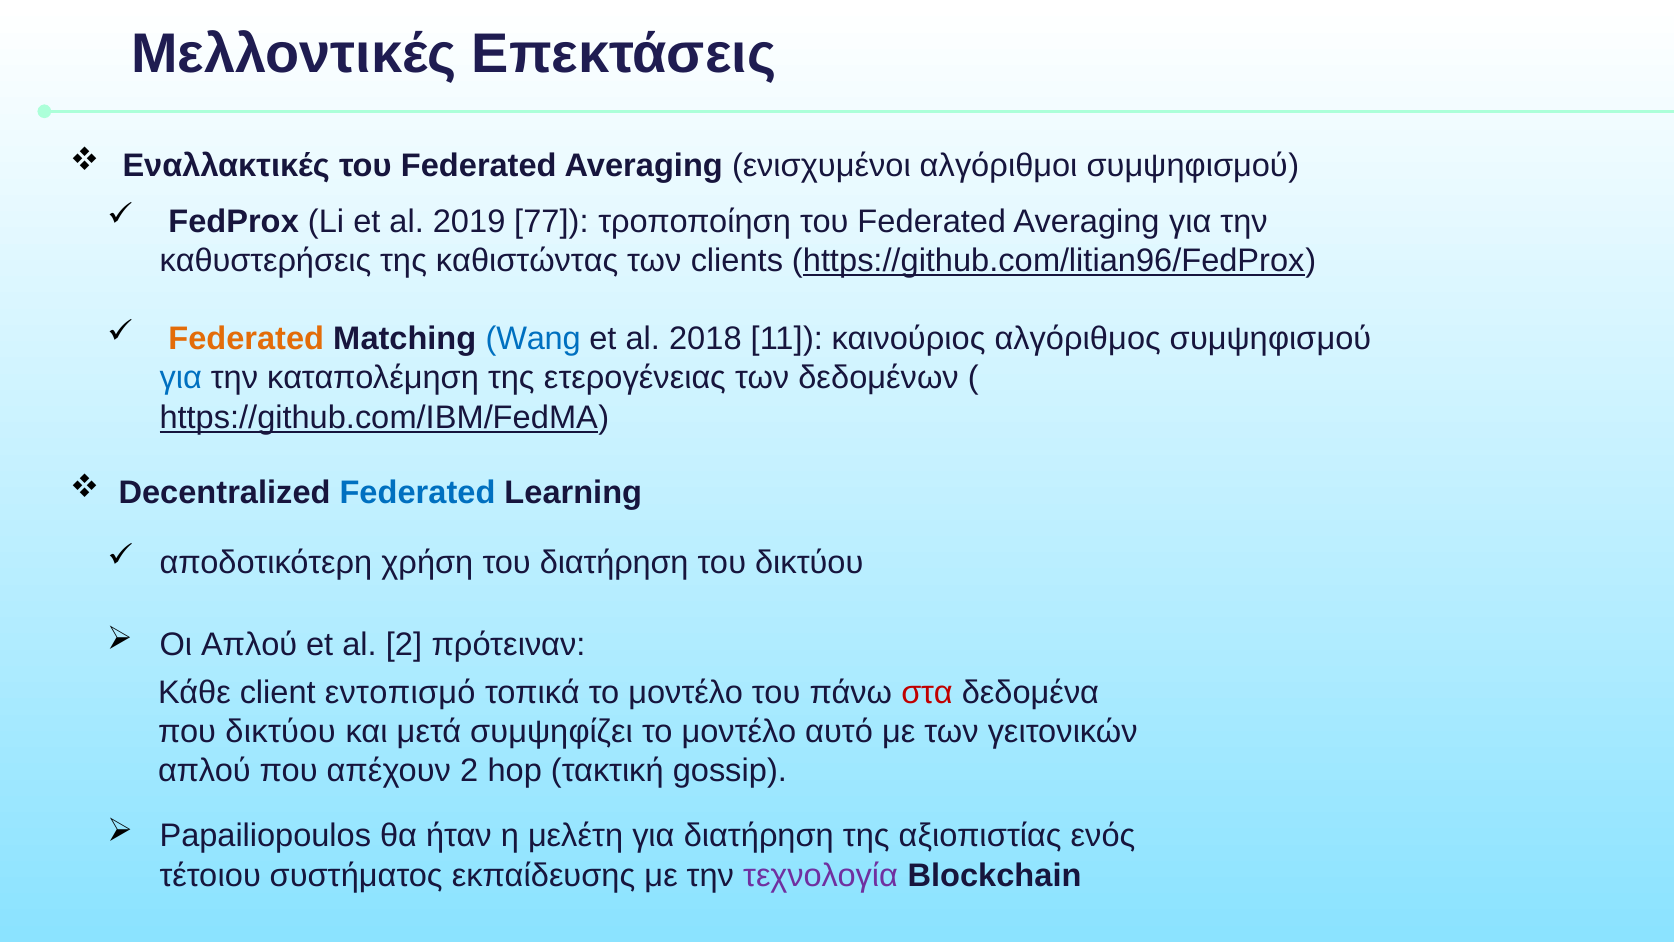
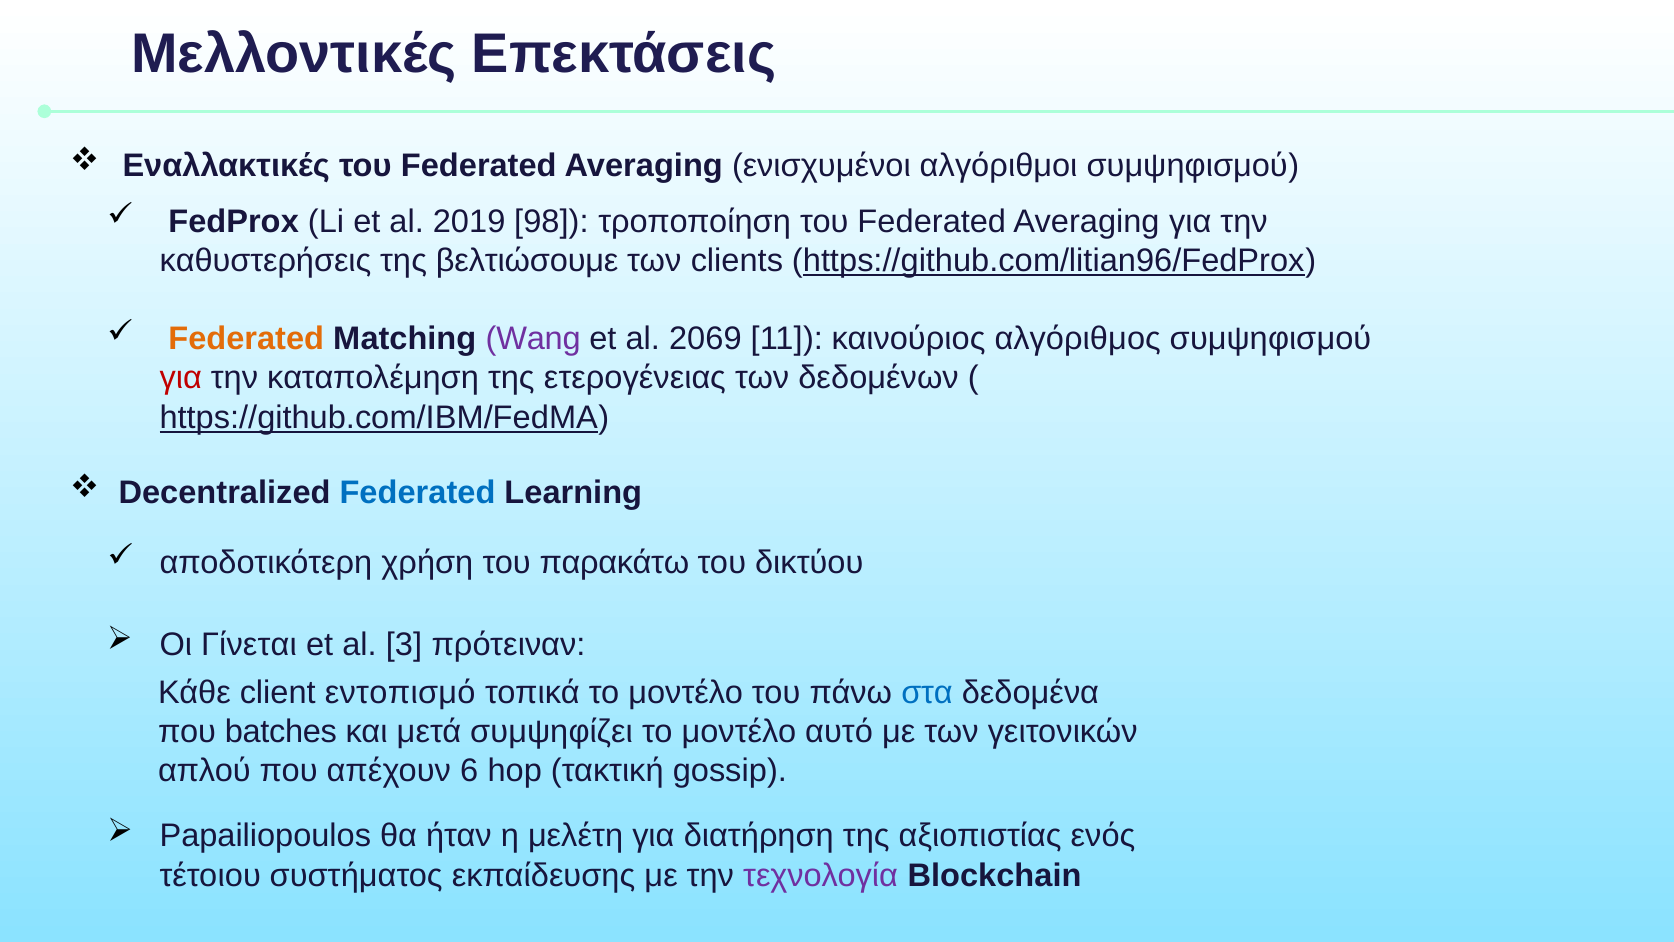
77: 77 -> 98
καθιστώντας: καθιστώντας -> βελτιώσουμε
Wang colour: blue -> purple
2018: 2018 -> 2069
για at (181, 378) colour: blue -> red
του διατήρηση: διατήρηση -> παρακάτω
Οι Απλού: Απλού -> Γίνεται
al 2: 2 -> 3
στα colour: red -> blue
που δικτύου: δικτύου -> batches
απέχουν 2: 2 -> 6
